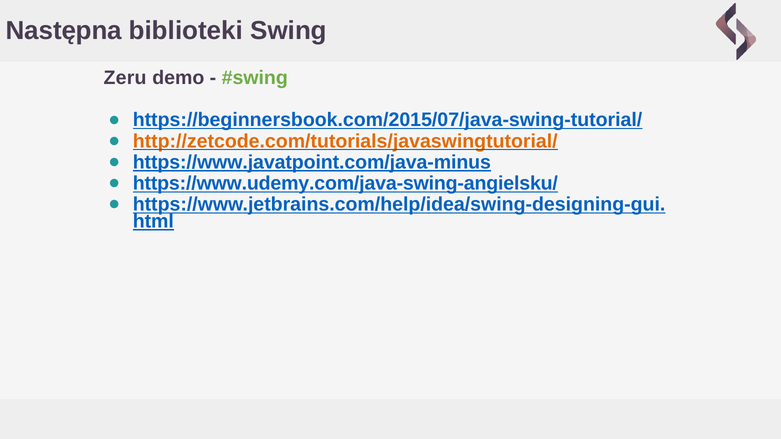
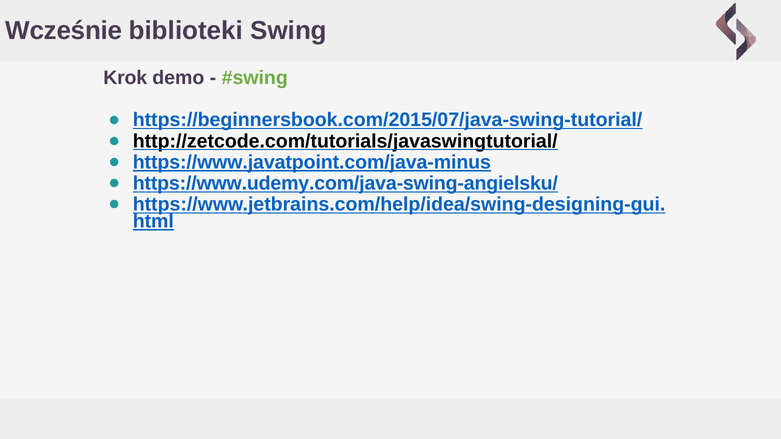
Następna: Następna -> Wcześnie
Zeru: Zeru -> Krok
http://zetcode.com/tutorials/javaswingtutorial/ colour: orange -> black
